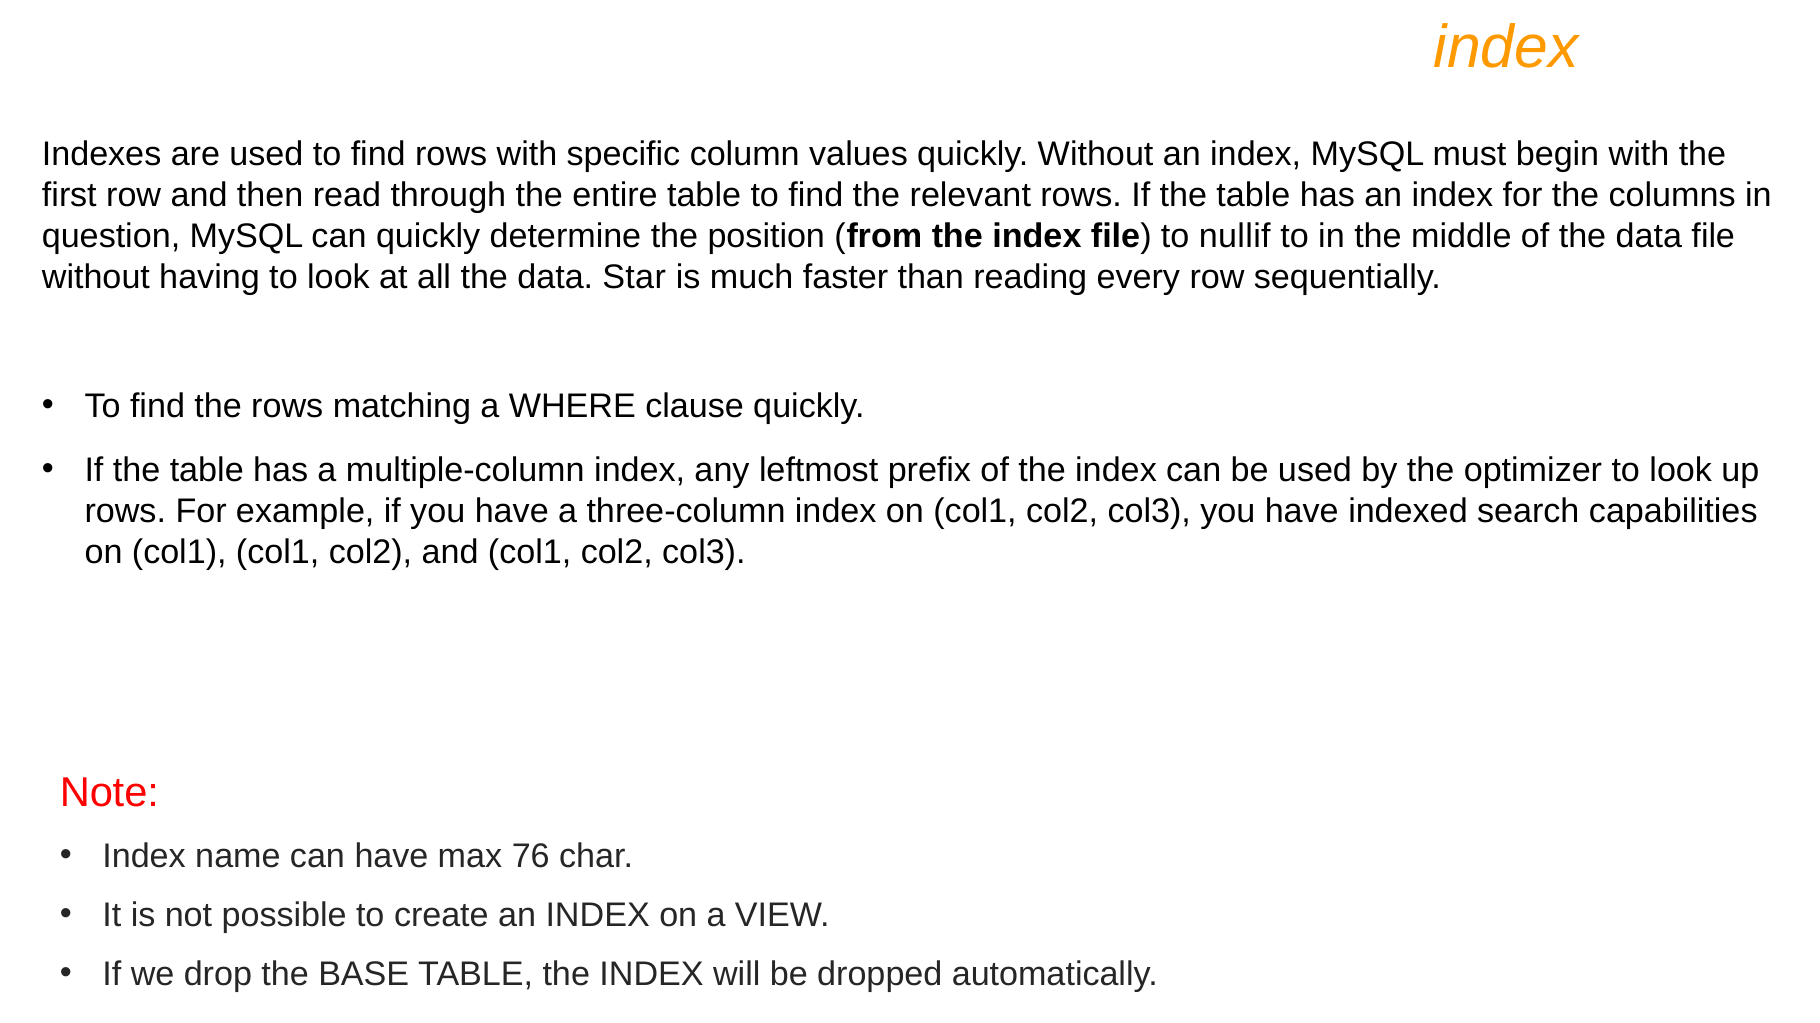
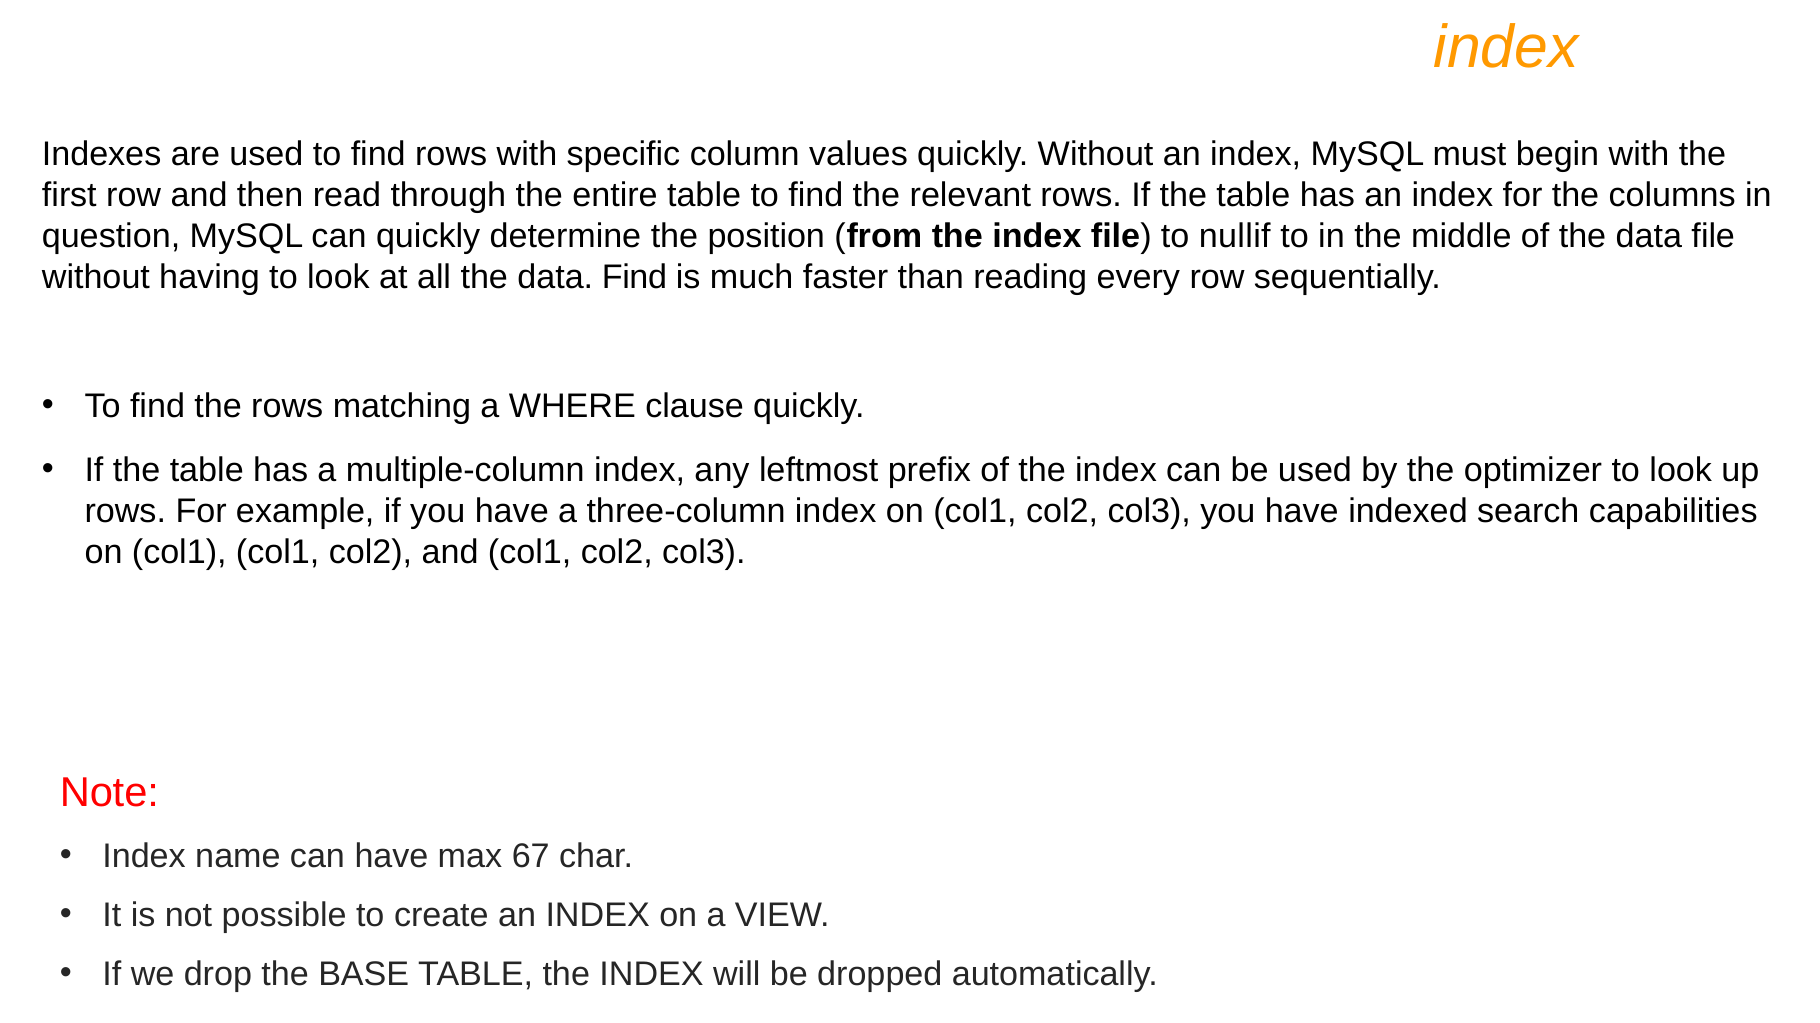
data Star: Star -> Find
76: 76 -> 67
